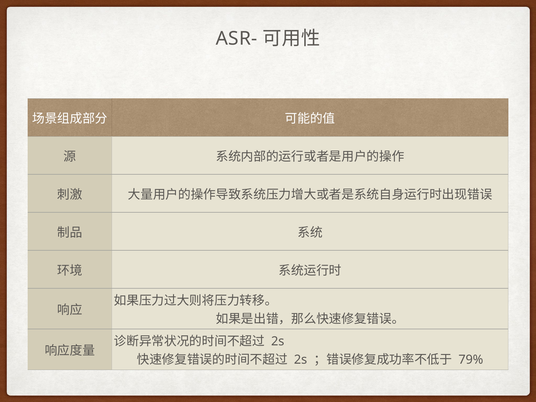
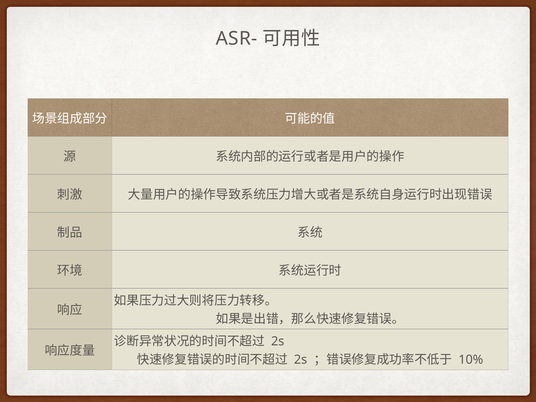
79%: 79% -> 10%
